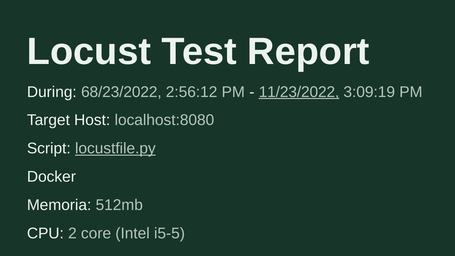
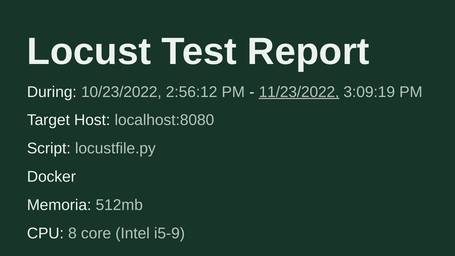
68/23/2022: 68/23/2022 -> 10/23/2022
locustfile.py underline: present -> none
2: 2 -> 8
i5-5: i5-5 -> i5-9
